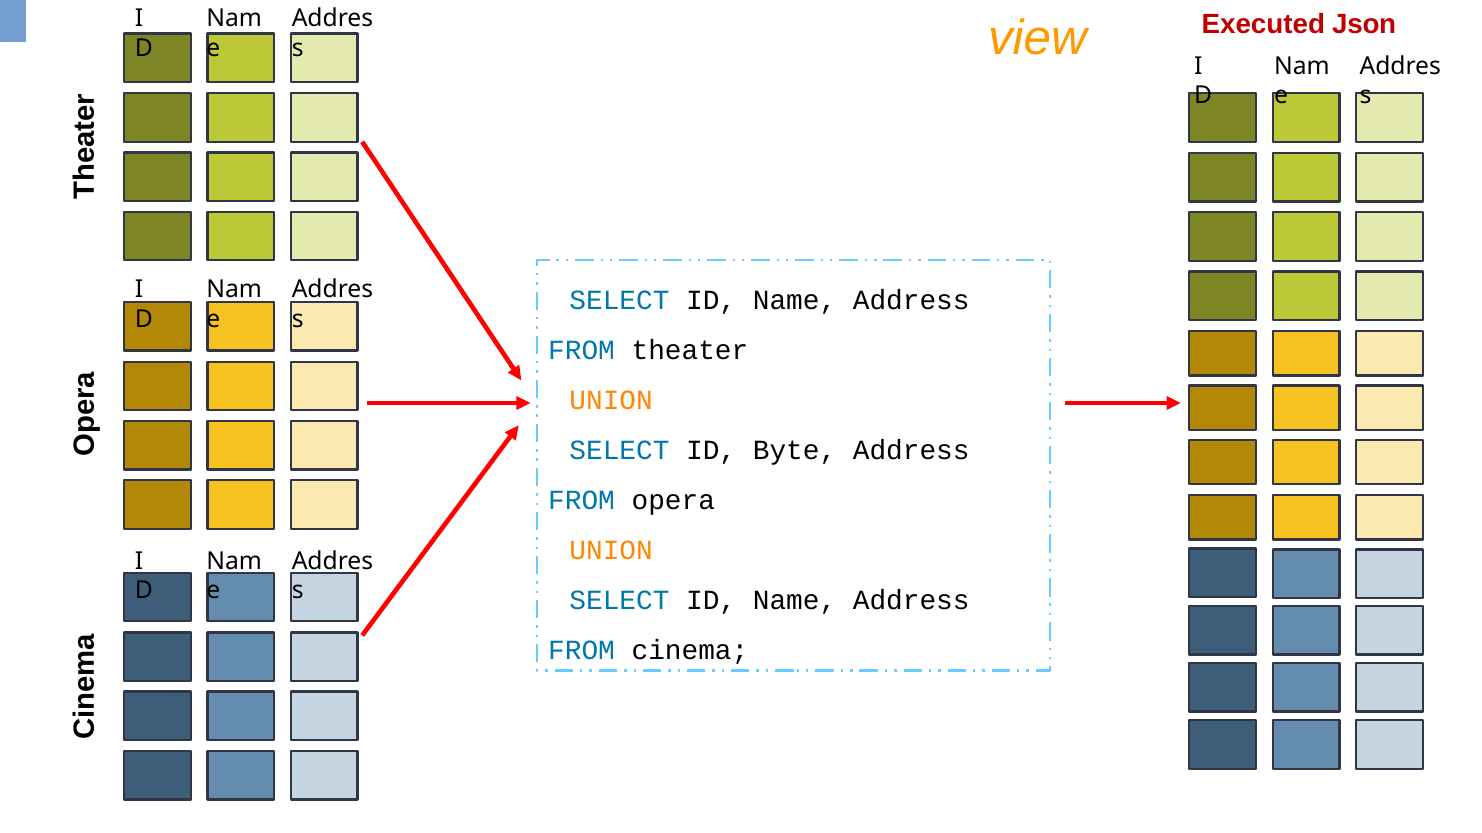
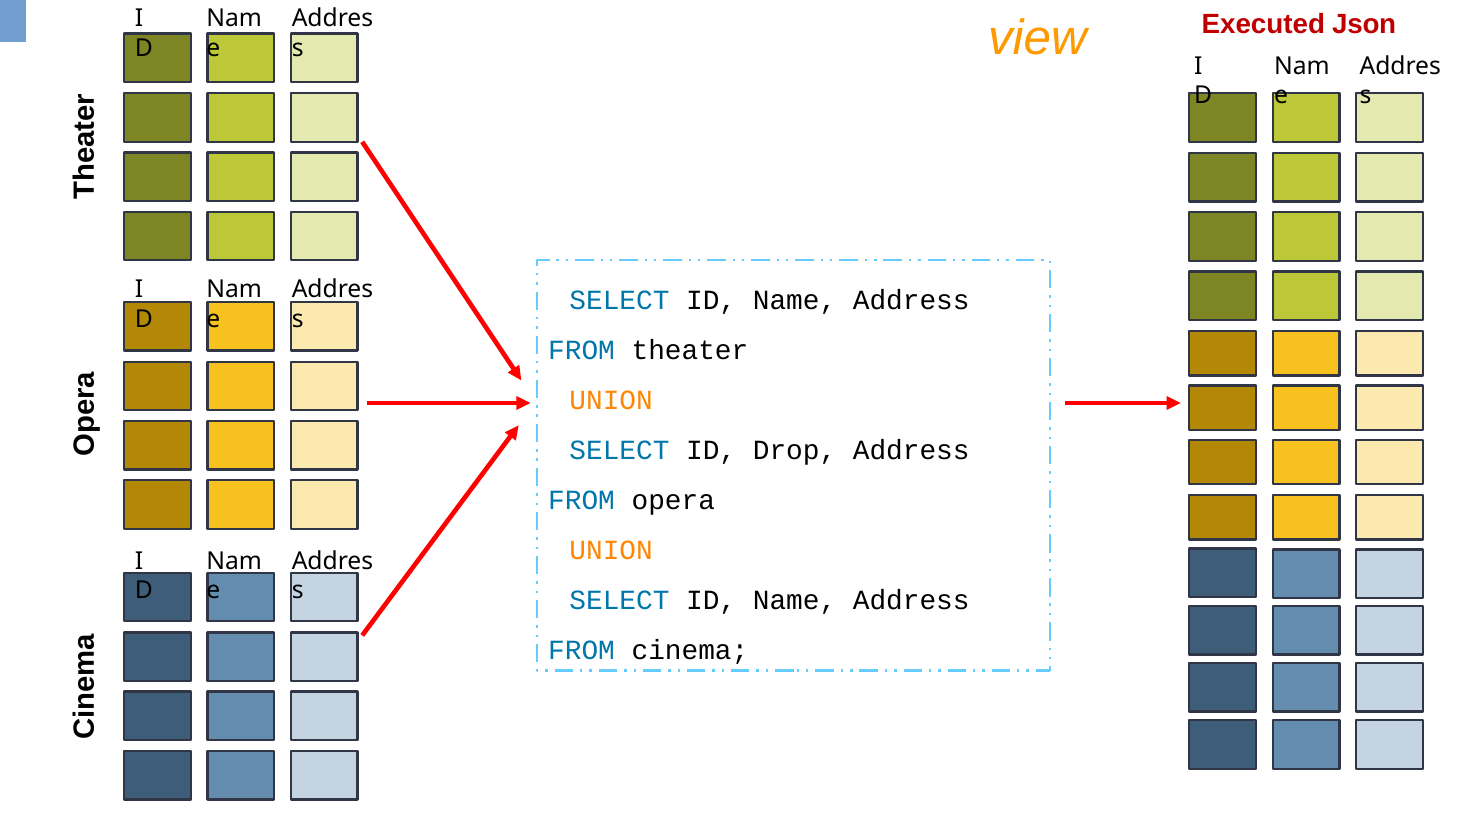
Byte: Byte -> Drop
